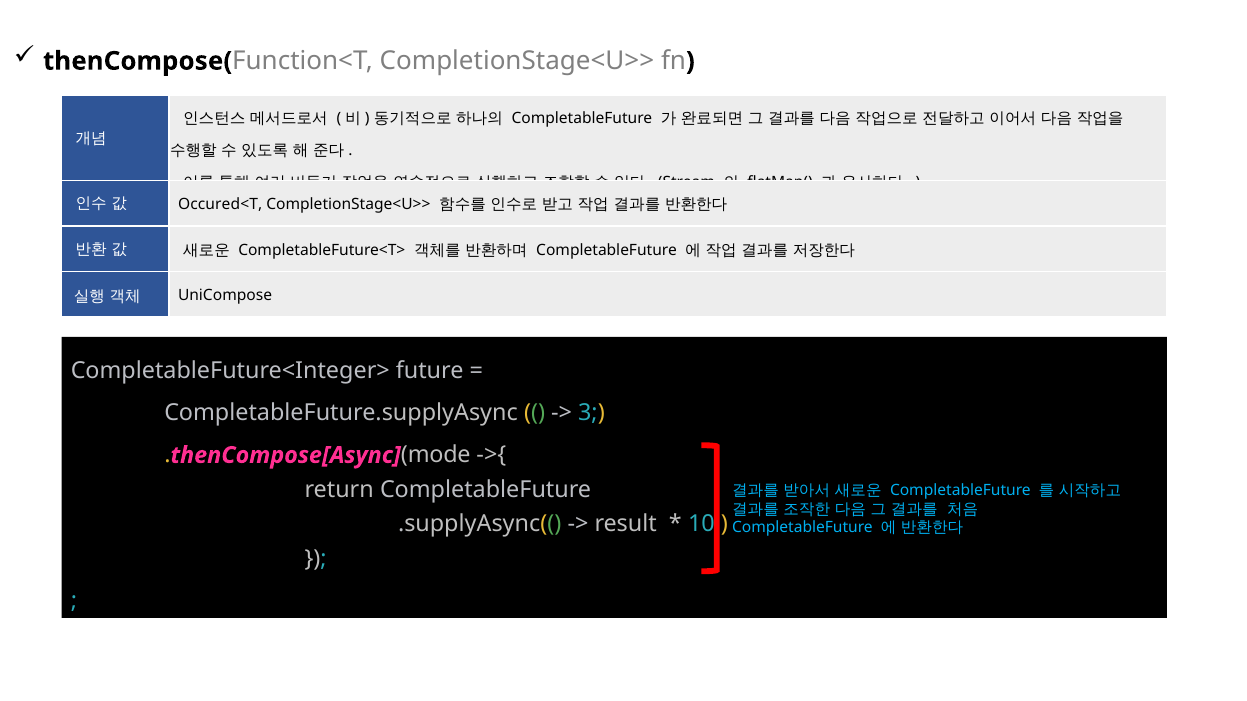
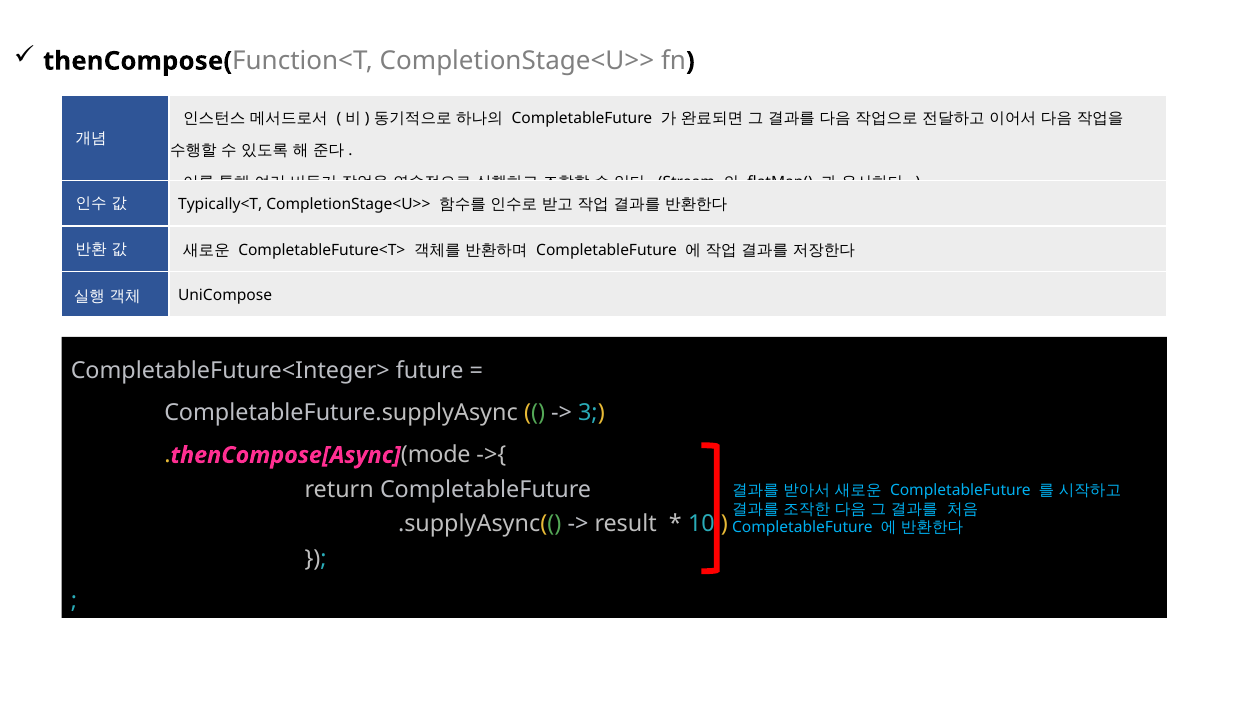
Occured<T: Occured<T -> Typically<T
